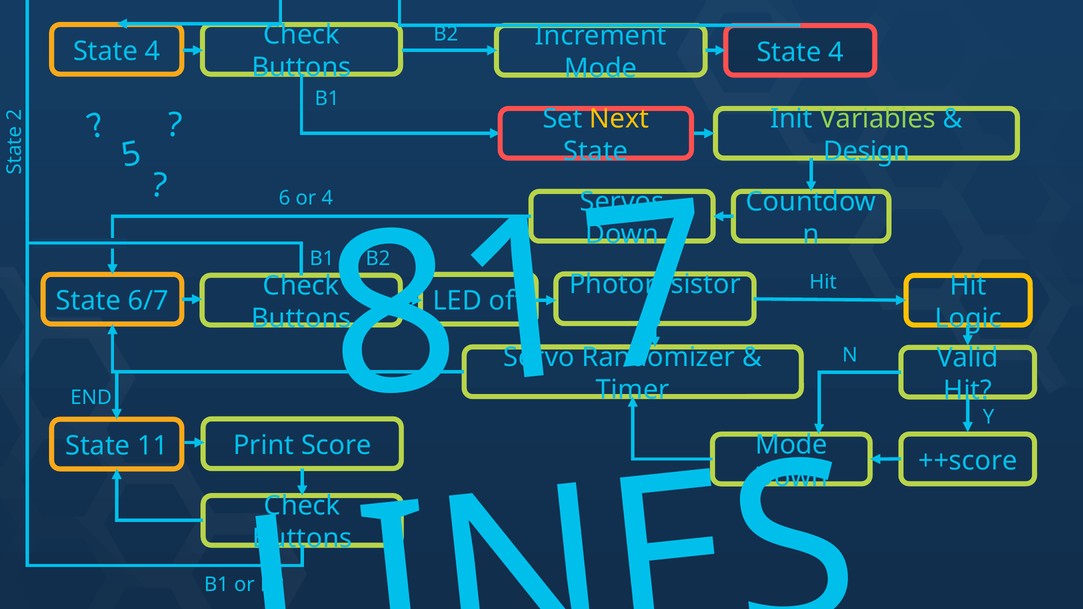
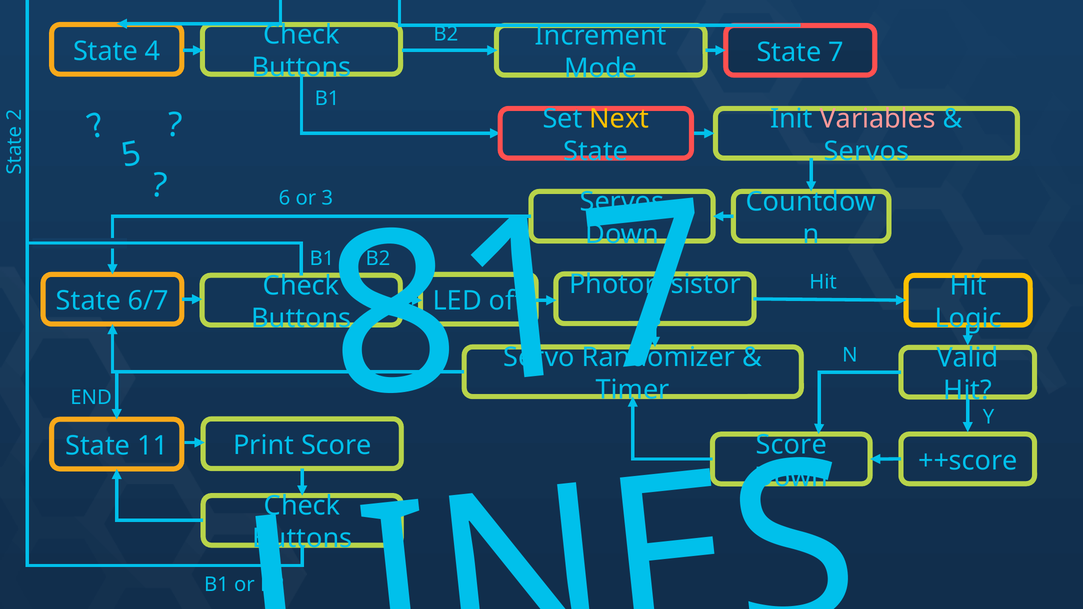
4 at (836, 52): 4 -> 7
Variables colour: light green -> pink
Design at (867, 151): Design -> Servos
4 at (327, 198): 4 -> 3
Mode at (791, 445): Mode -> Score
